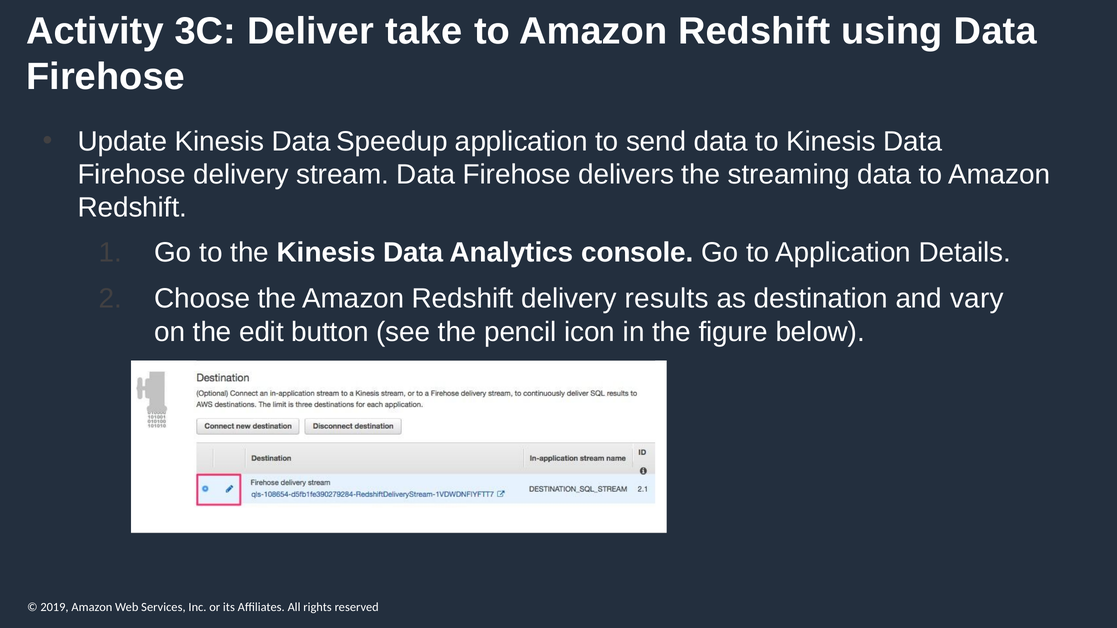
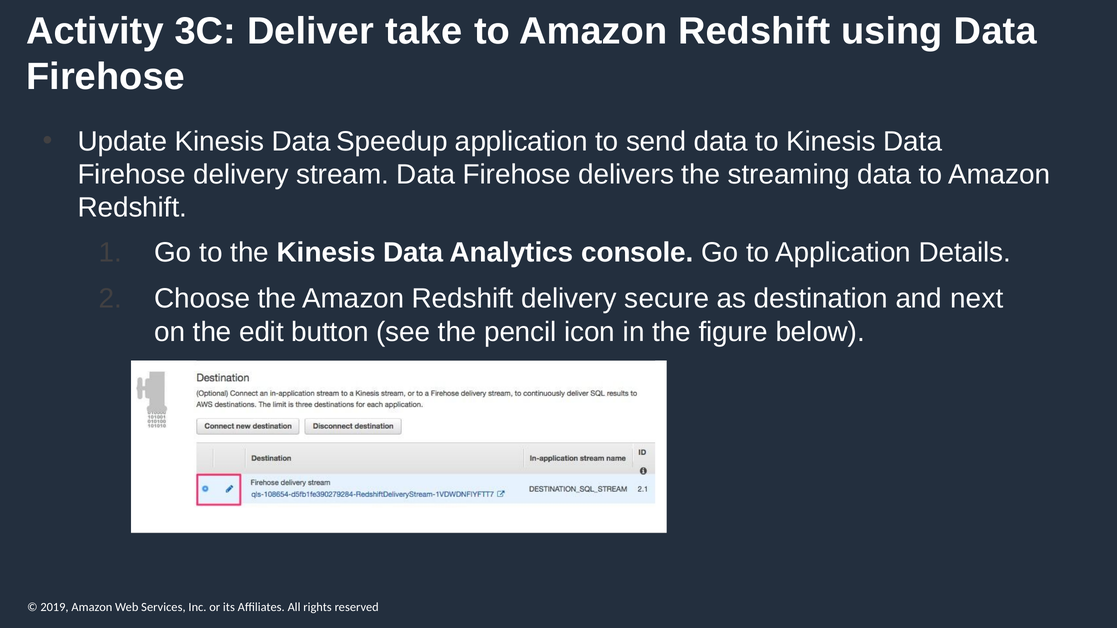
results: results -> secure
vary: vary -> next
